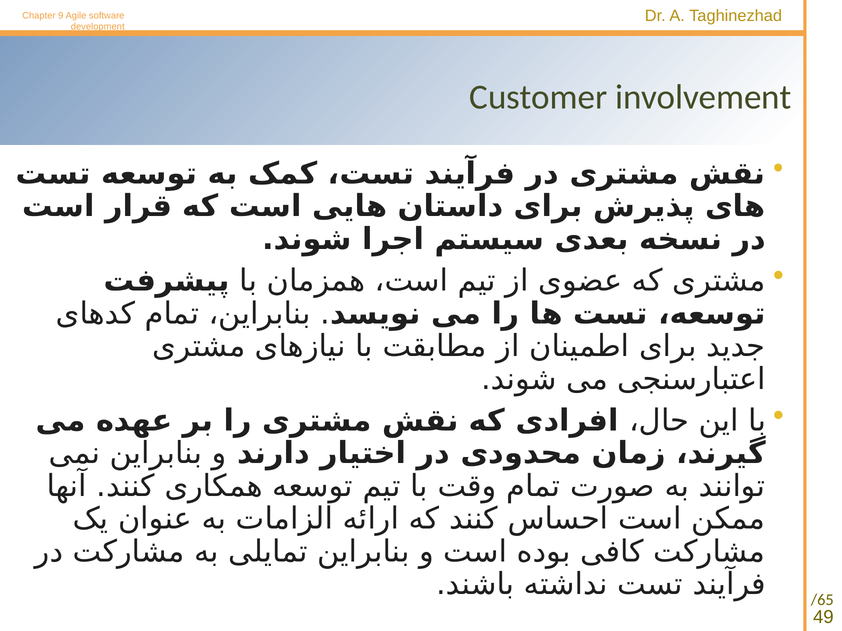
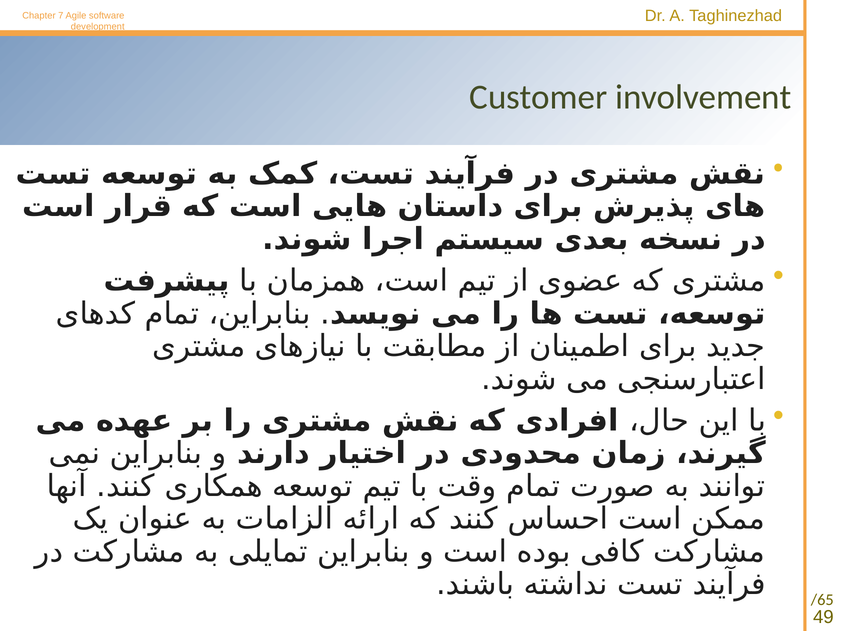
9: 9 -> 7
